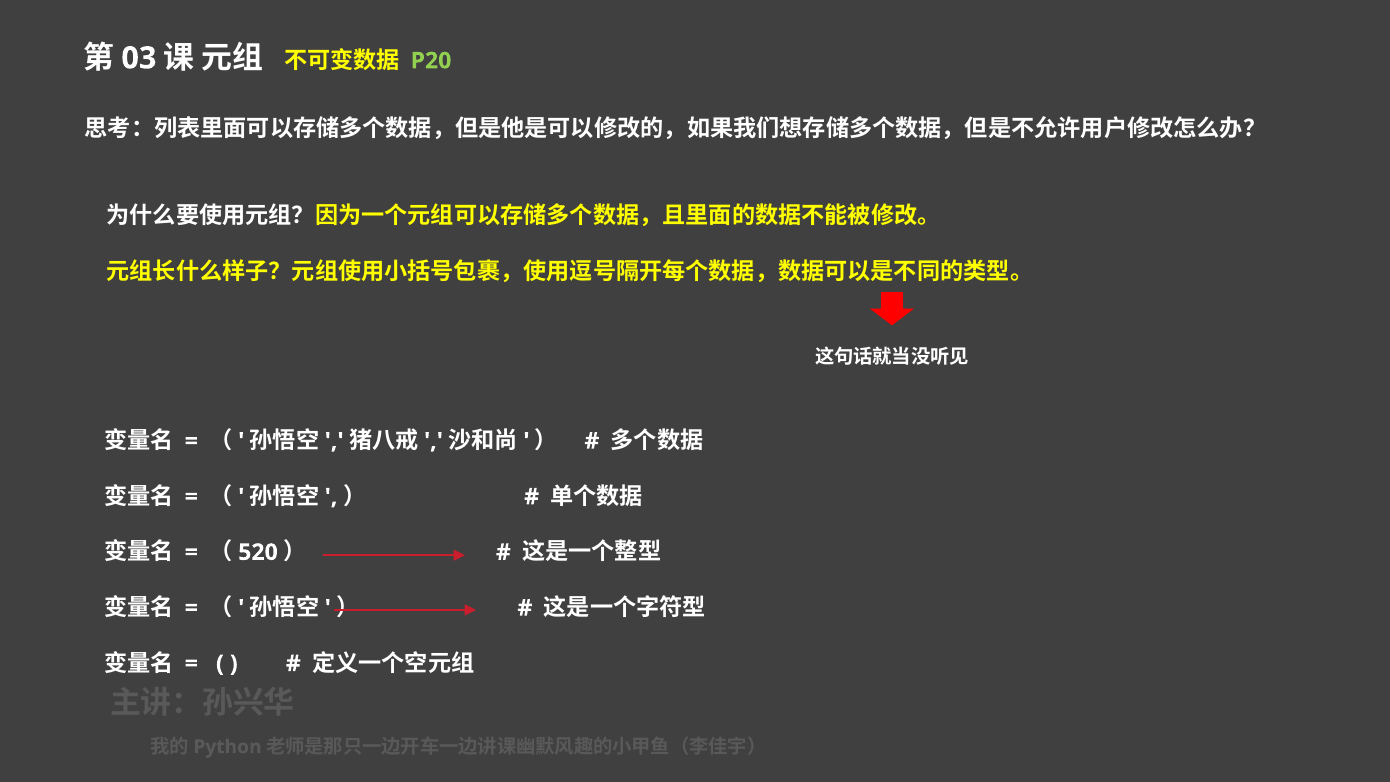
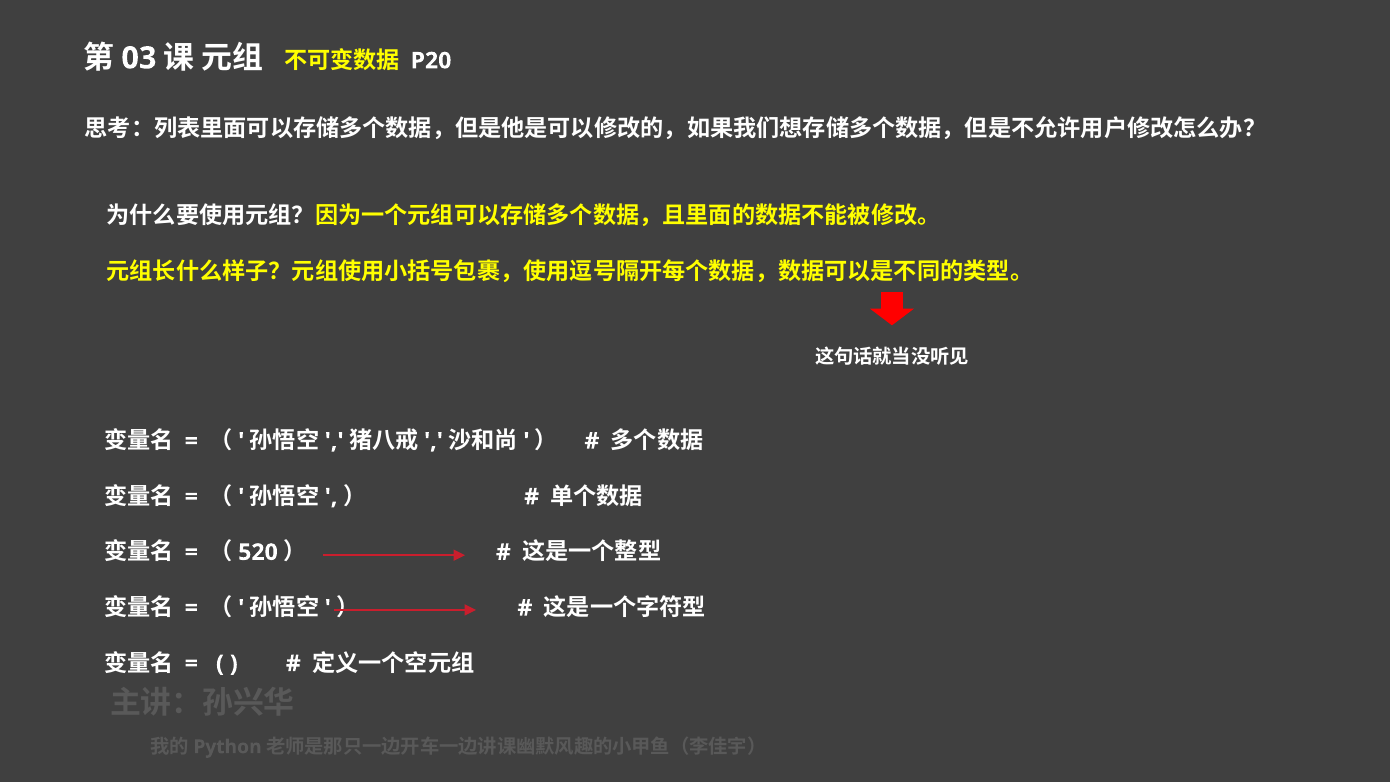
P20 colour: light green -> white
